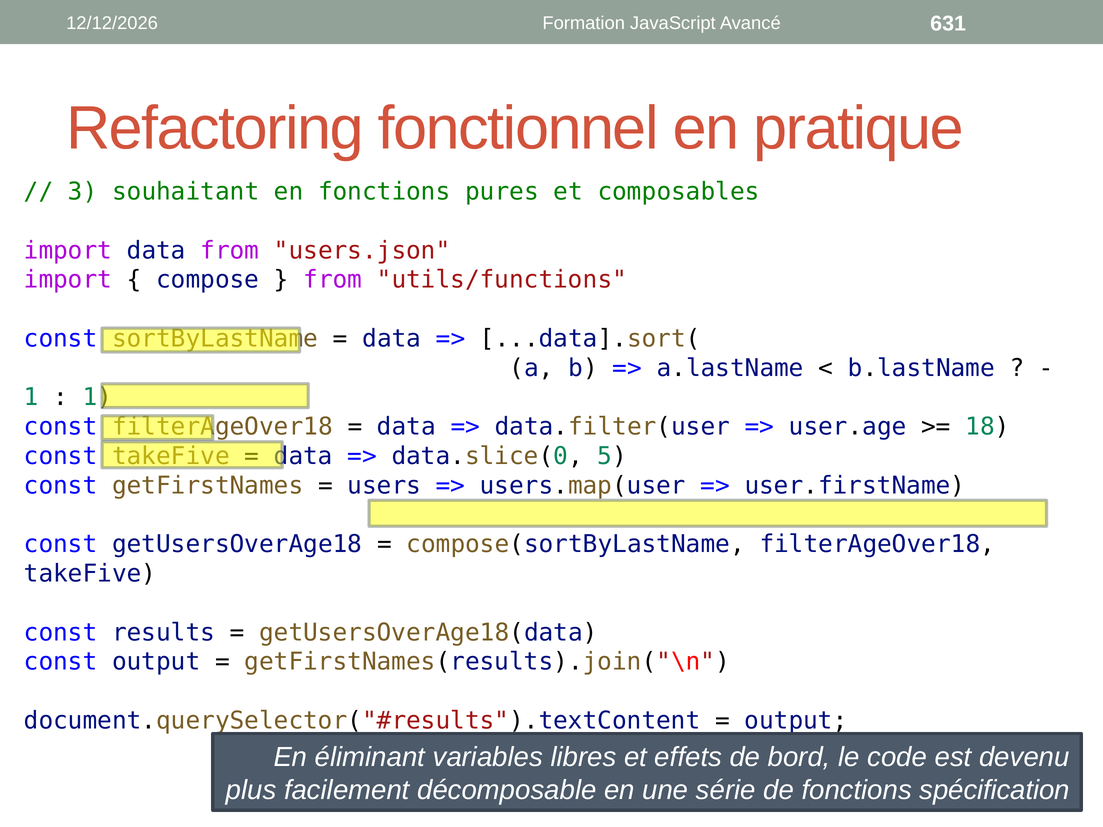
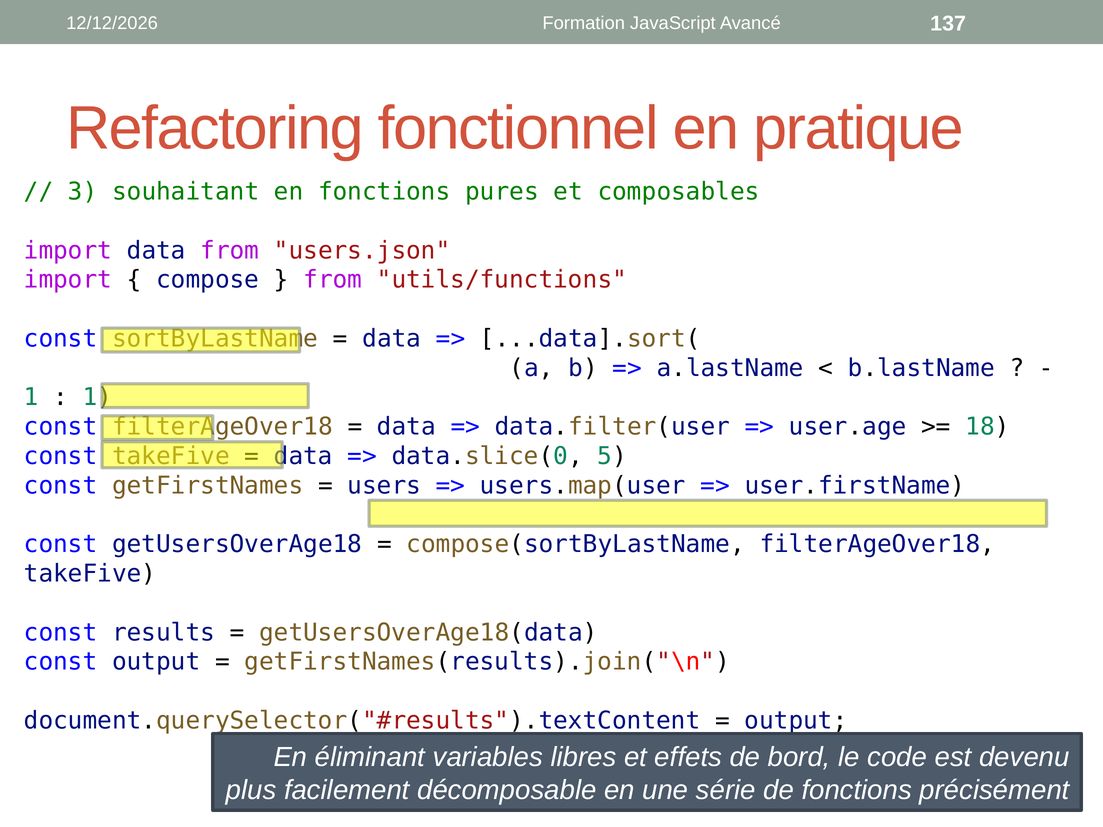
631: 631 -> 137
spécification: spécification -> précisément
